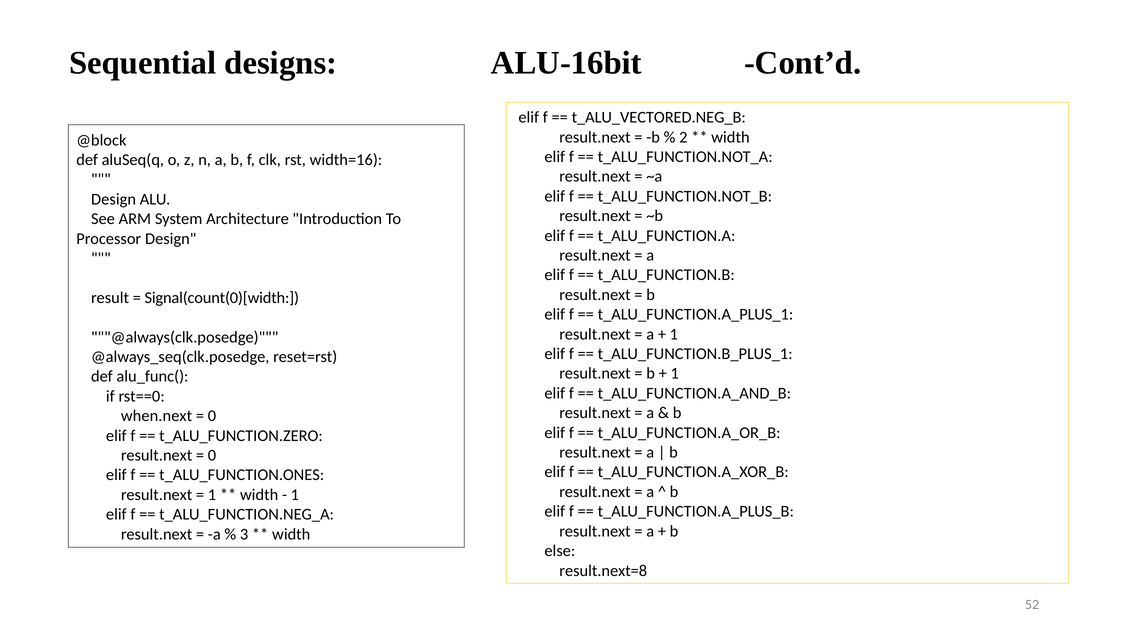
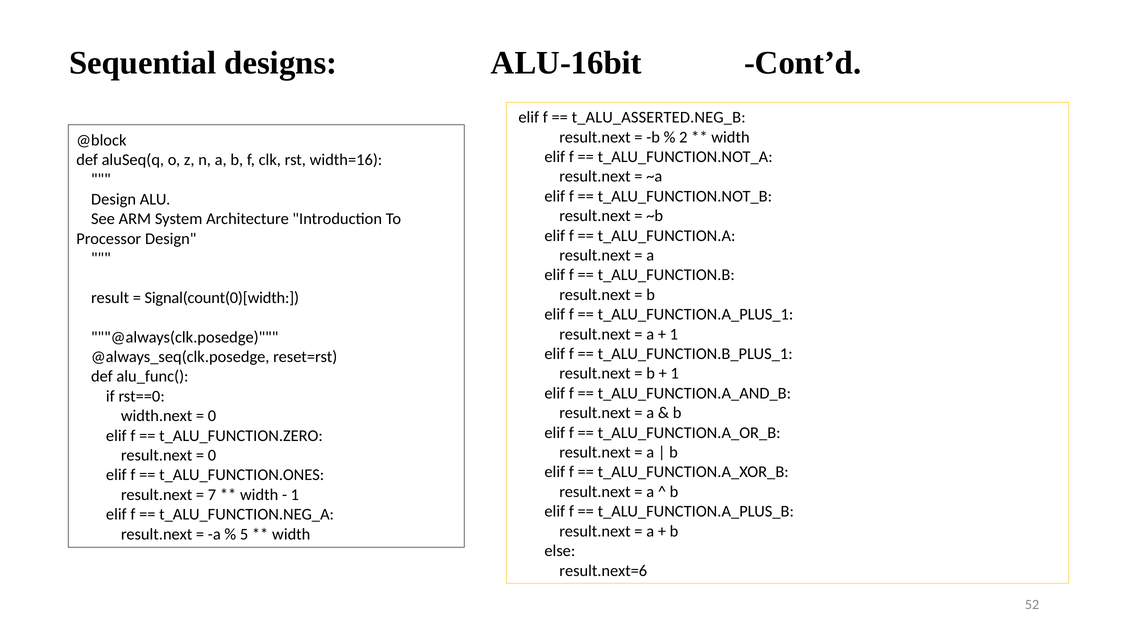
t_ALU_VECTORED.NEG_B: t_ALU_VECTORED.NEG_B -> t_ALU_ASSERTED.NEG_B
when.next: when.next -> width.next
1 at (212, 495): 1 -> 7
3: 3 -> 5
result.next=8: result.next=8 -> result.next=6
